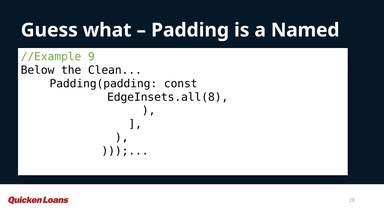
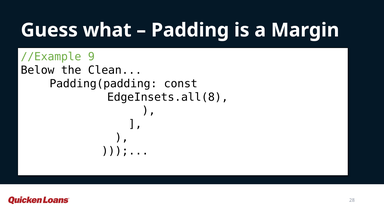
Named: Named -> Margin
